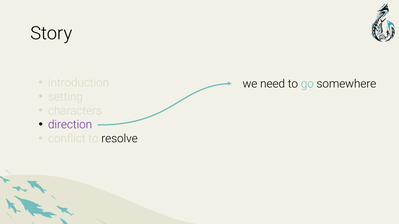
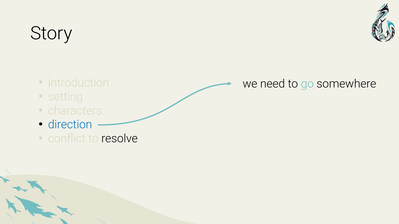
direction colour: purple -> blue
